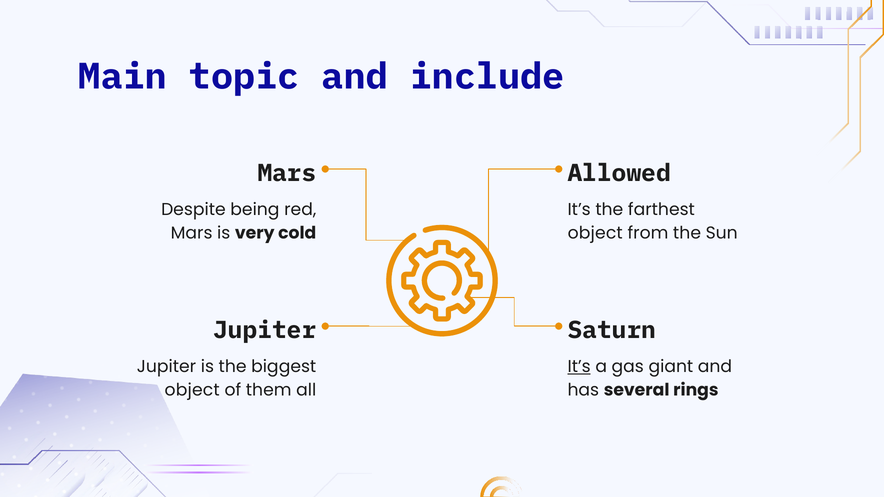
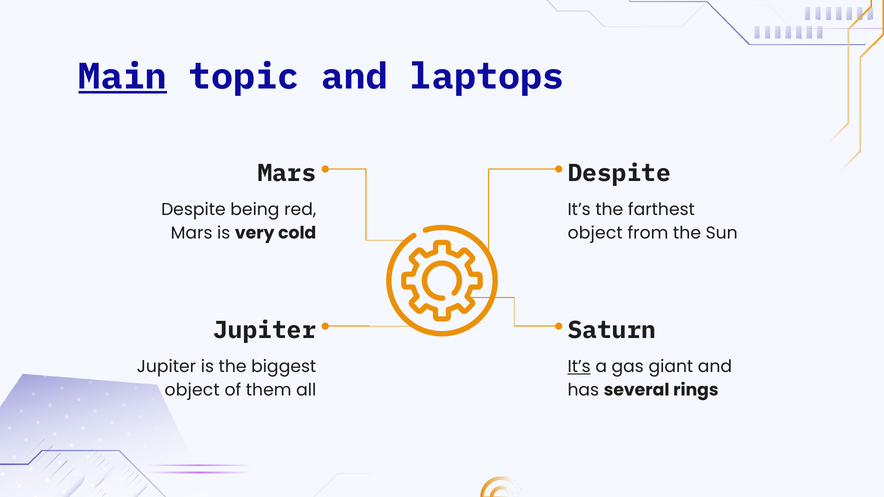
Main underline: none -> present
include: include -> laptops
Mars Allowed: Allowed -> Despite
